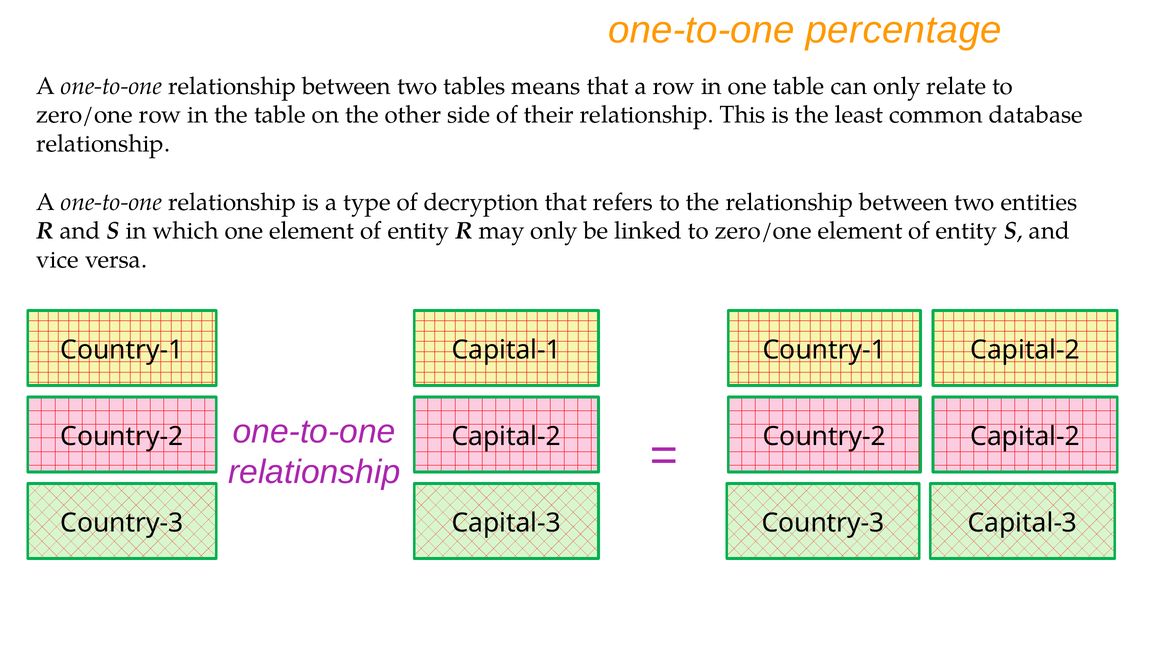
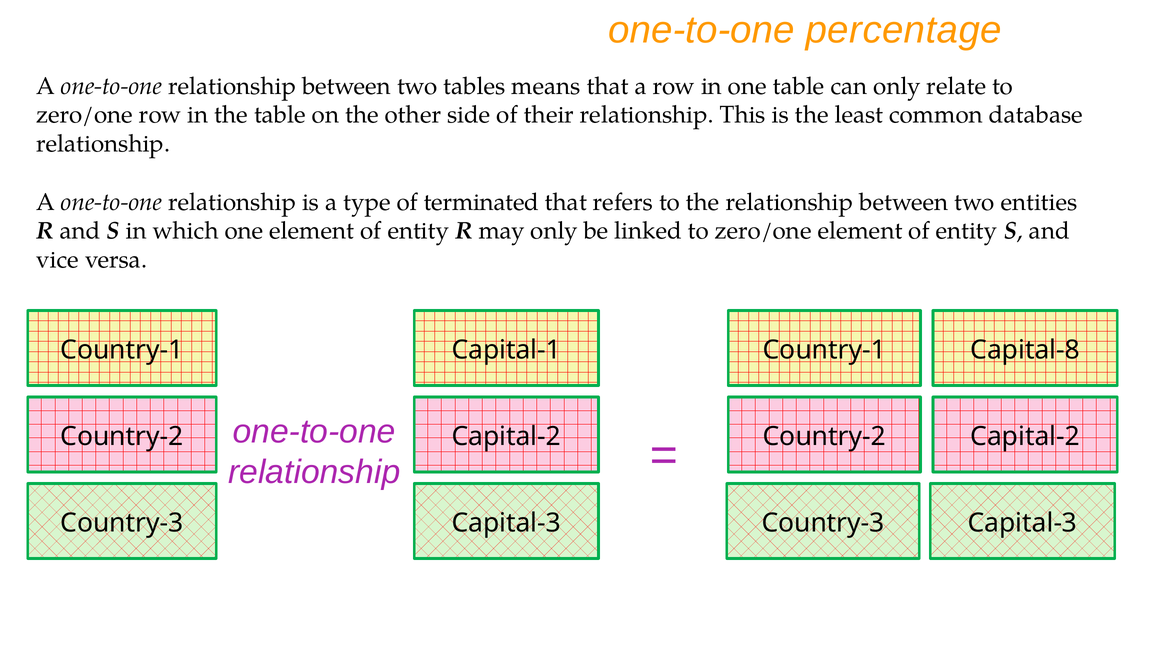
decryption: decryption -> terminated
Capital-2 at (1025, 350): Capital-2 -> Capital-8
